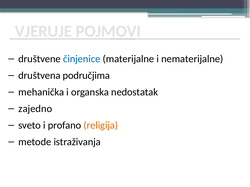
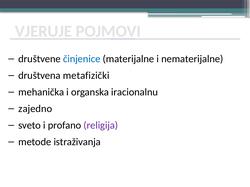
područjima: područjima -> metafizički
nedostatak: nedostatak -> iracionalnu
religija colour: orange -> purple
